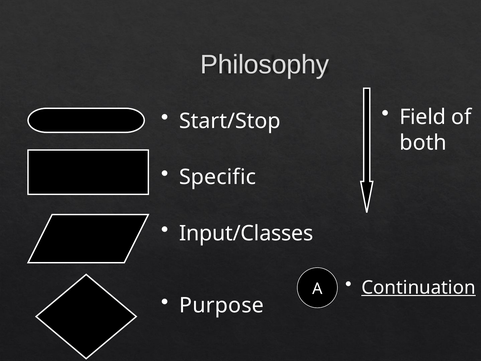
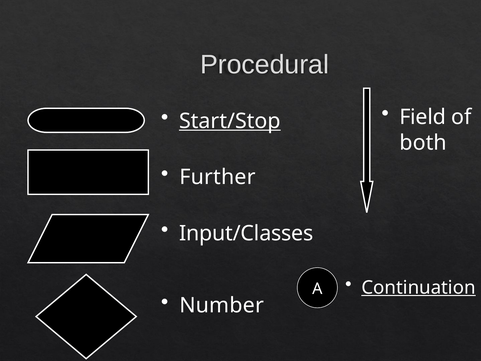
Philosophy: Philosophy -> Procedural
Start/Stop underline: none -> present
Specific: Specific -> Further
Purpose: Purpose -> Number
